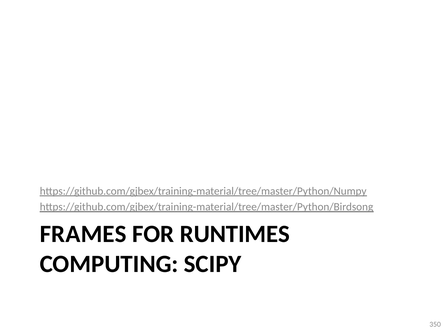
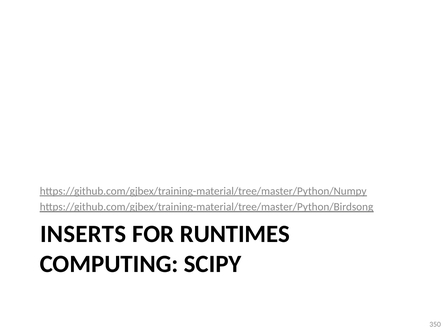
FRAMES: FRAMES -> INSERTS
